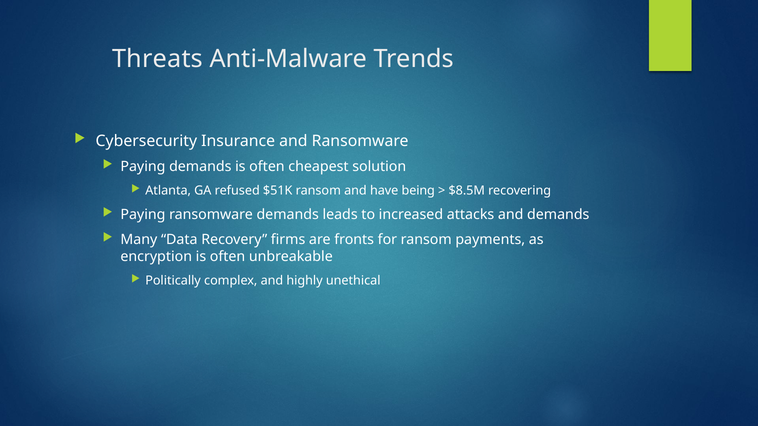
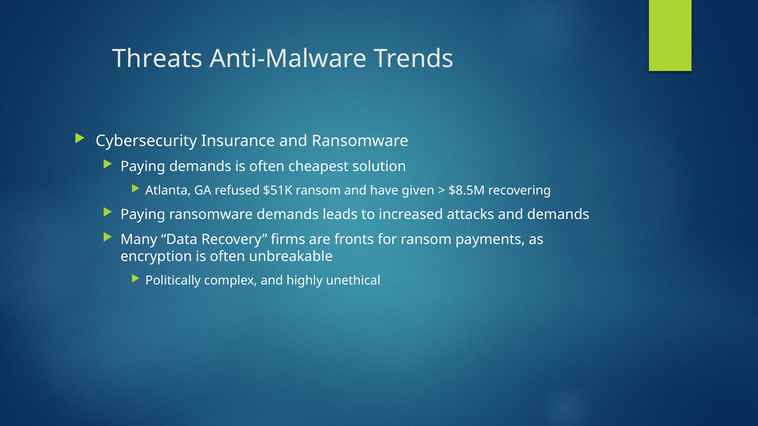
being: being -> given
